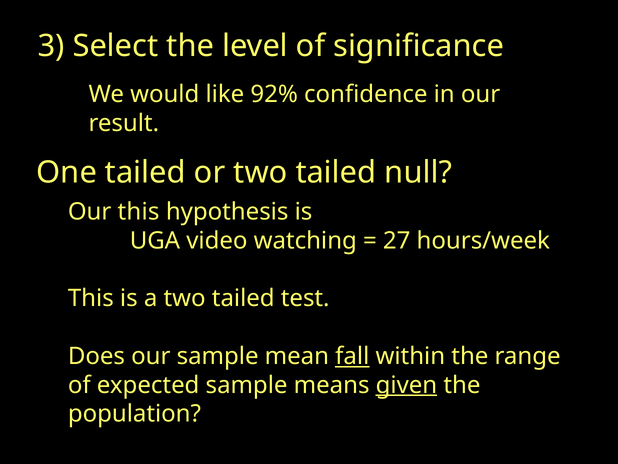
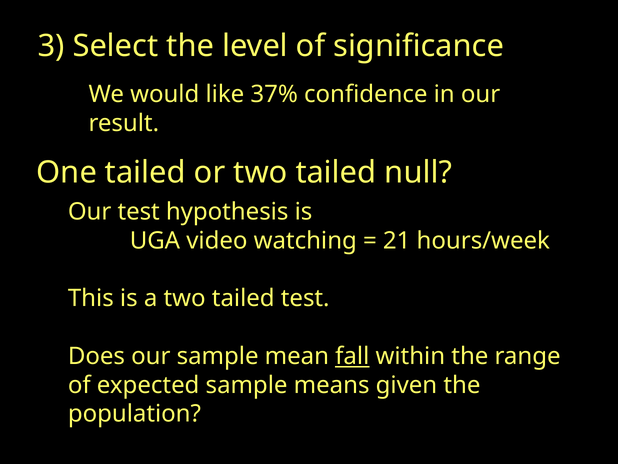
92%: 92% -> 37%
Our this: this -> test
27: 27 -> 21
given underline: present -> none
